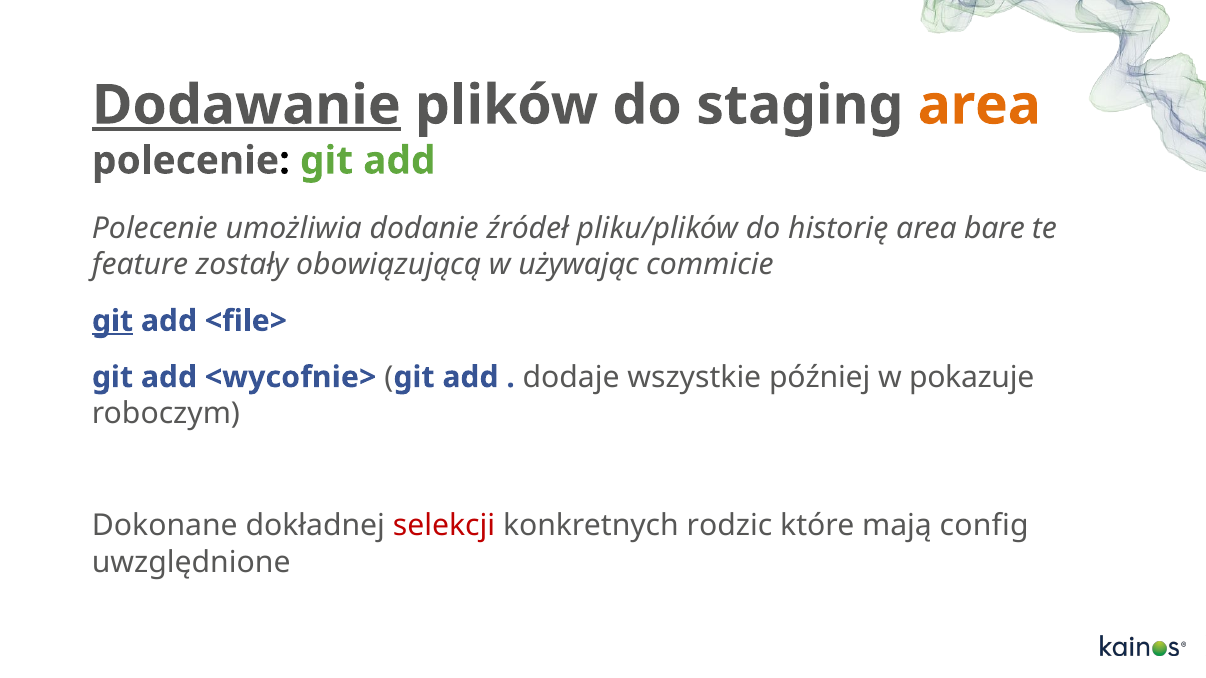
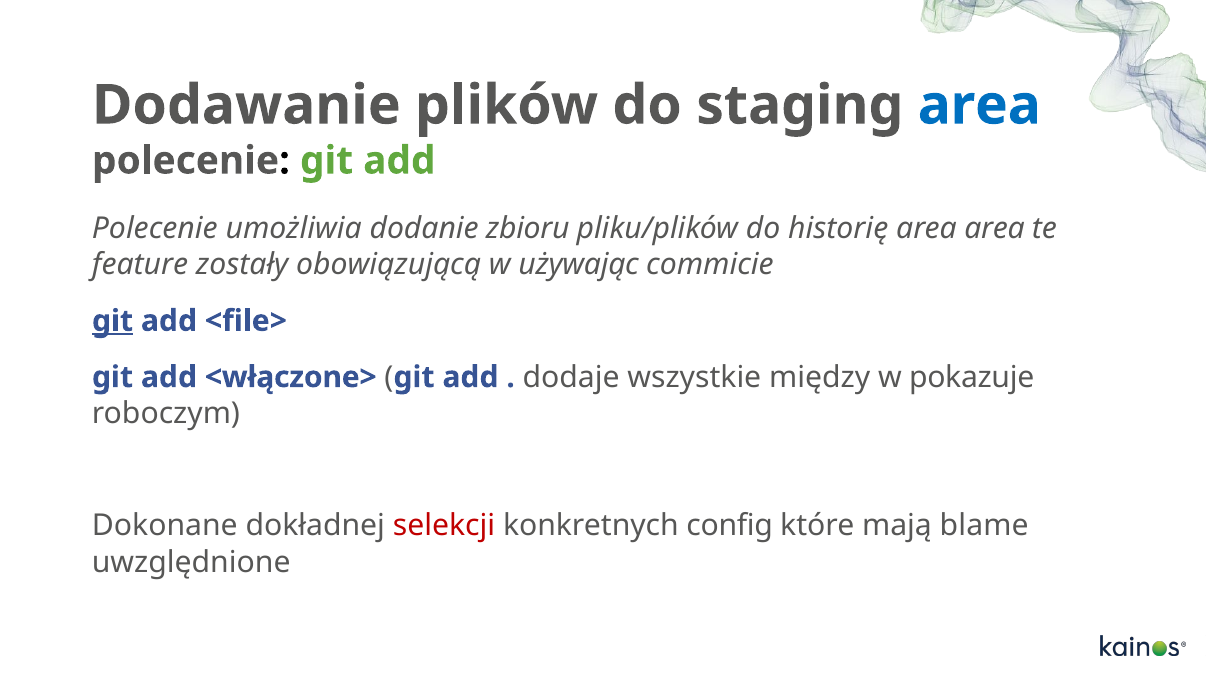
Dodawanie underline: present -> none
area at (979, 105) colour: orange -> blue
źródeł: źródeł -> zbioru
area bare: bare -> area
<wycofnie>: <wycofnie> -> <włączone>
później: później -> między
rodzic: rodzic -> config
config: config -> blame
